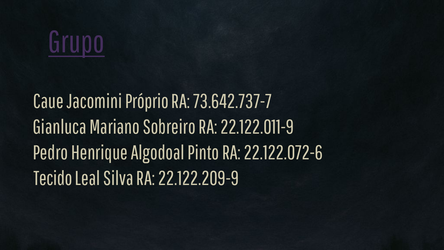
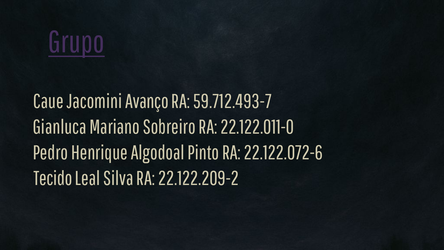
Próprio: Próprio -> Avanço
73.642.737-7: 73.642.737-7 -> 59.712.493-7
22.122.011-9: 22.122.011-9 -> 22.122.011-0
22.122.209-9: 22.122.209-9 -> 22.122.209-2
